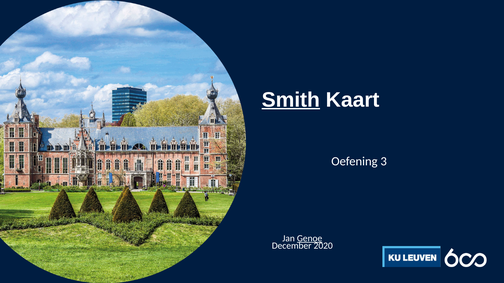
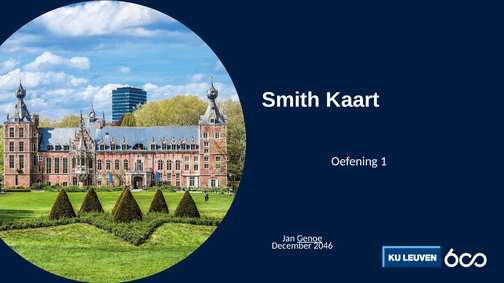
Smith underline: present -> none
3: 3 -> 1
2020: 2020 -> 2046
